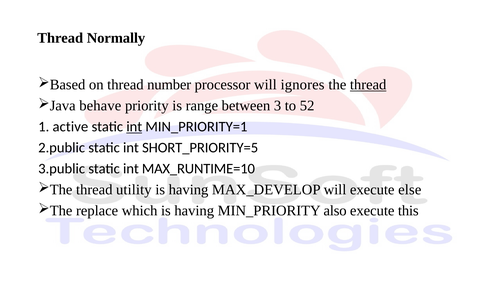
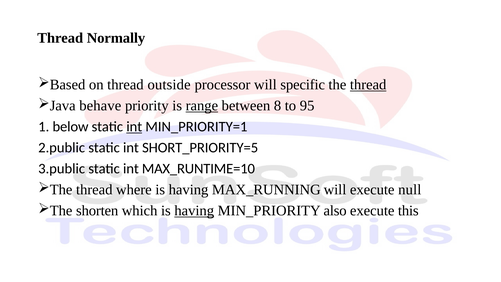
number: number -> outside
ignores: ignores -> specific
range underline: none -> present
3: 3 -> 8
52: 52 -> 95
active: active -> below
utility: utility -> where
MAX_DEVELOP: MAX_DEVELOP -> MAX_RUNNING
else: else -> null
replace: replace -> shorten
having at (194, 211) underline: none -> present
